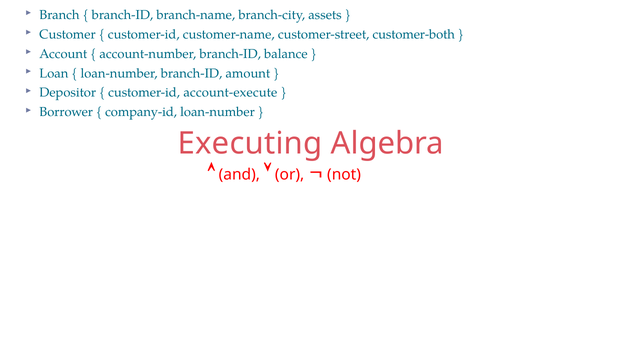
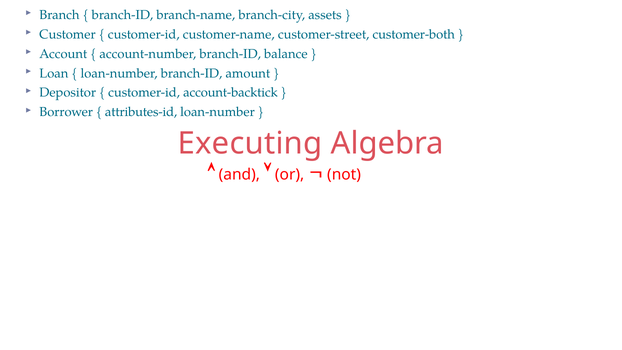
account-execute: account-execute -> account-backtick
company-id: company-id -> attributes-id
